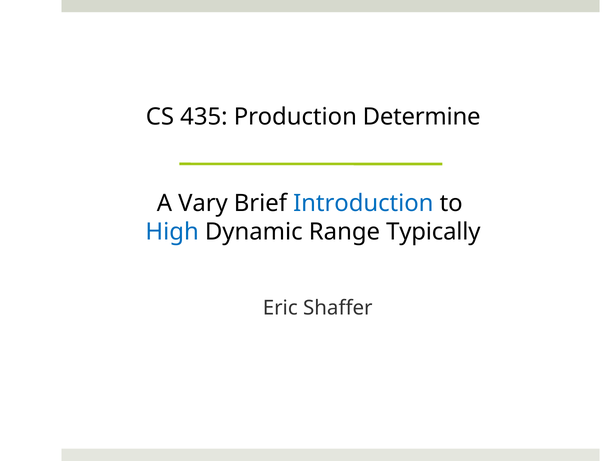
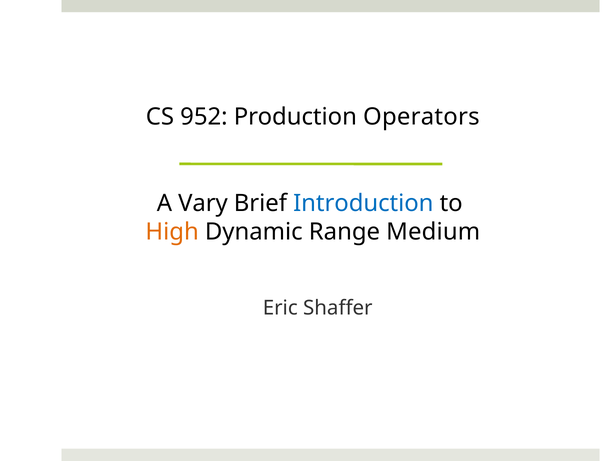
435: 435 -> 952
Determine: Determine -> Operators
High colour: blue -> orange
Typically: Typically -> Medium
